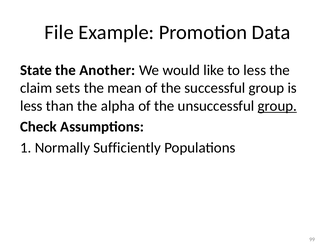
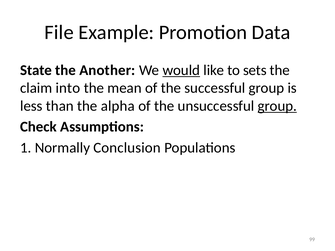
would underline: none -> present
to less: less -> sets
sets: sets -> into
Sufficiently: Sufficiently -> Conclusion
